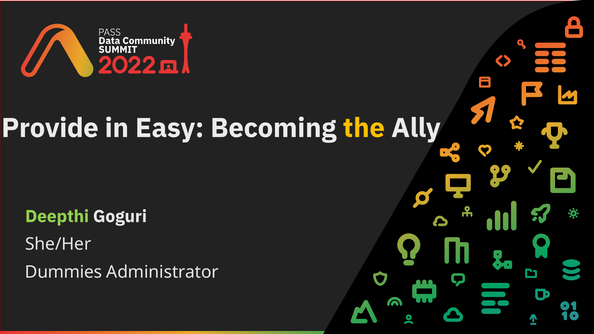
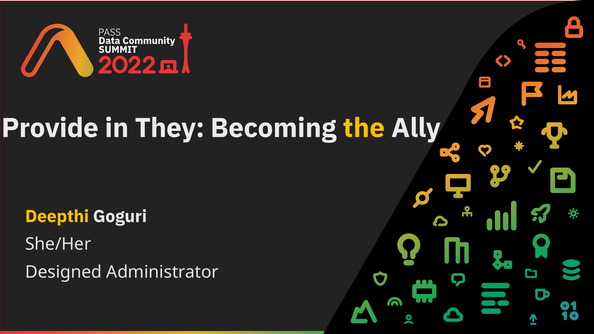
Easy: Easy -> They
Deepthi colour: light green -> yellow
Dummies: Dummies -> Designed
